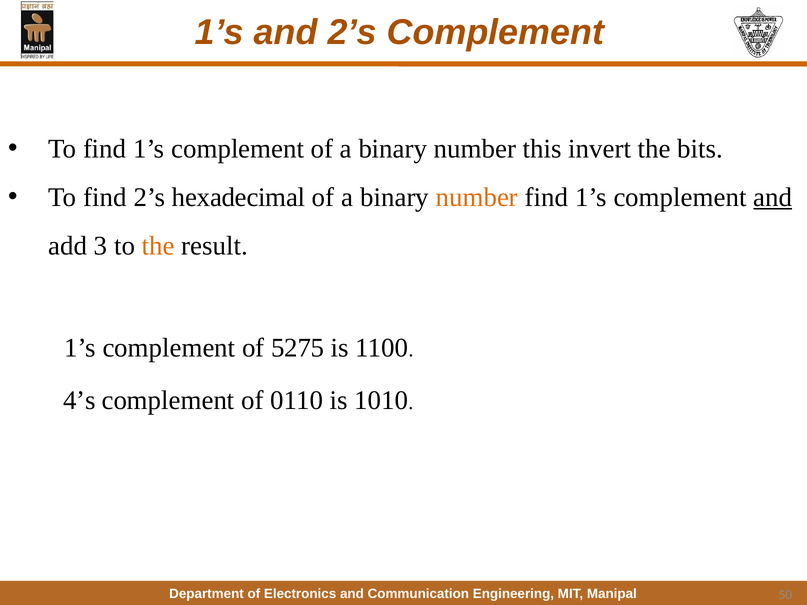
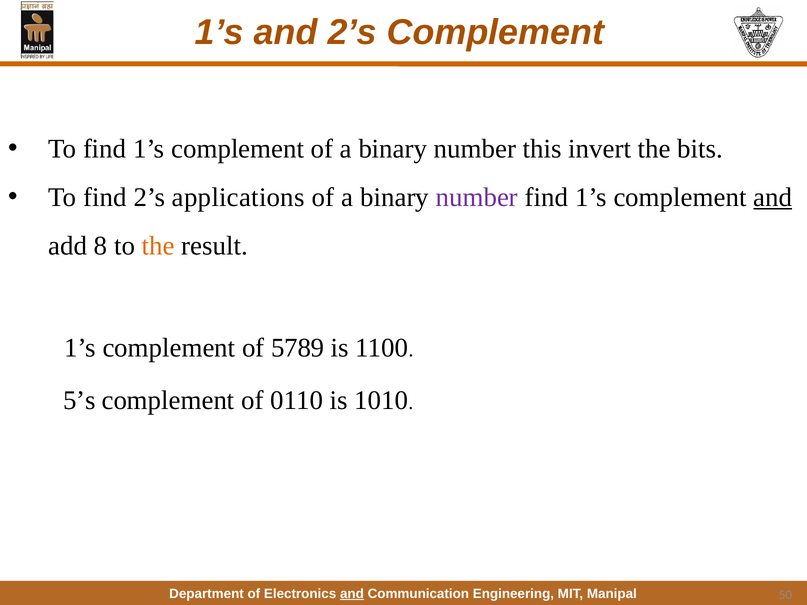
hexadecimal: hexadecimal -> applications
number at (477, 197) colour: orange -> purple
3: 3 -> 8
5275: 5275 -> 5789
4’s: 4’s -> 5’s
and at (352, 594) underline: none -> present
